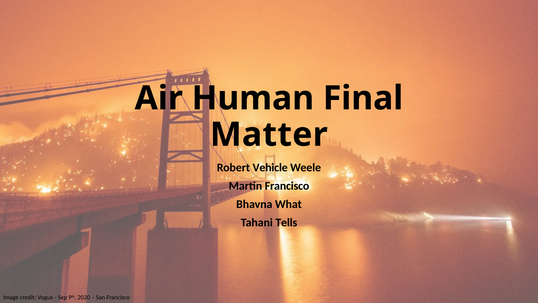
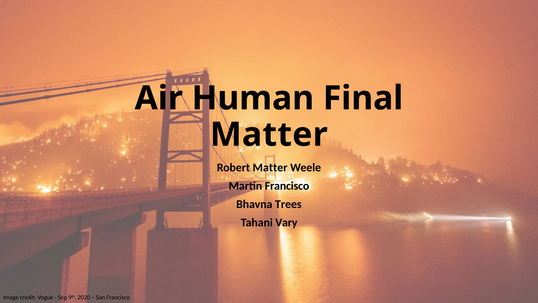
Robert Vehicle: Vehicle -> Matter
What: What -> Trees
Tells: Tells -> Vary
